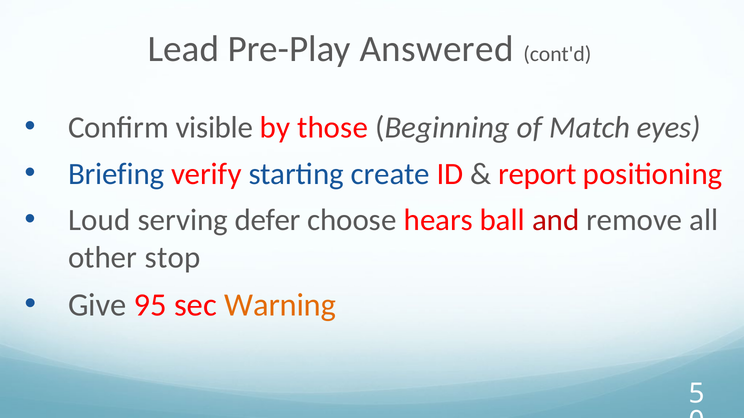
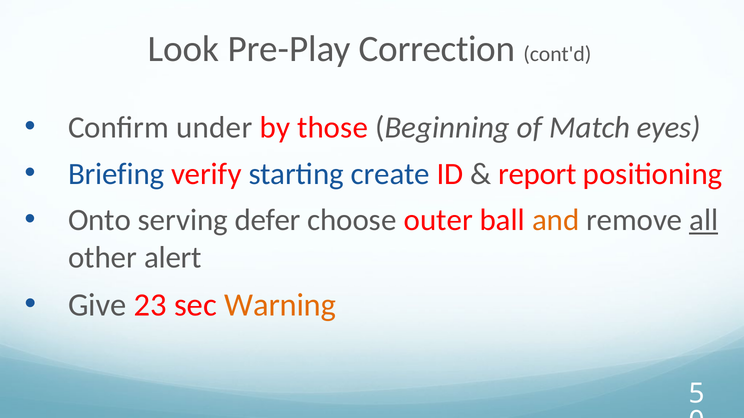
Lead: Lead -> Look
Answered: Answered -> Correction
visible: visible -> under
Loud: Loud -> Onto
hears: hears -> outer
and colour: red -> orange
all underline: none -> present
stop: stop -> alert
95: 95 -> 23
